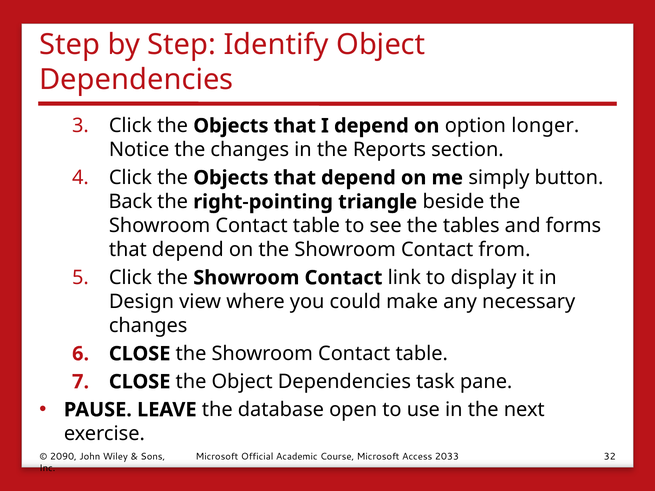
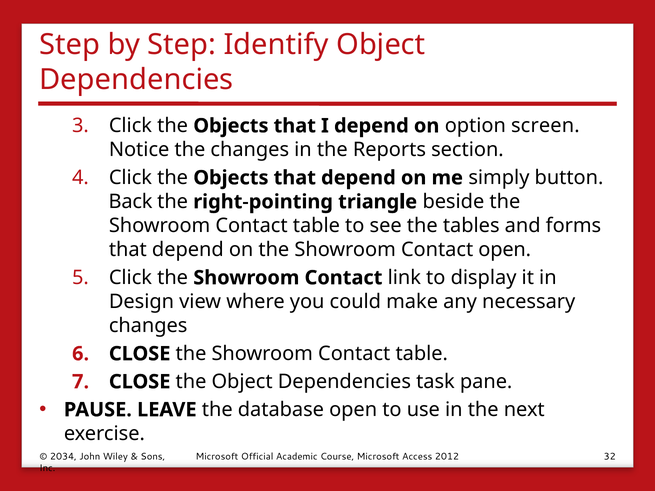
longer: longer -> screen
Contact from: from -> open
2090: 2090 -> 2034
2033: 2033 -> 2012
